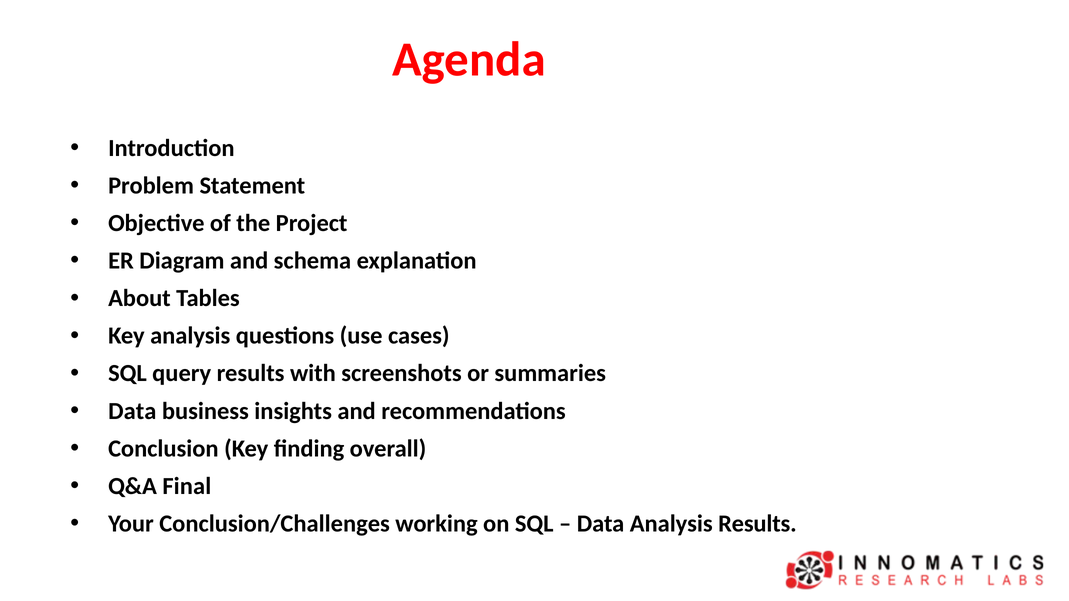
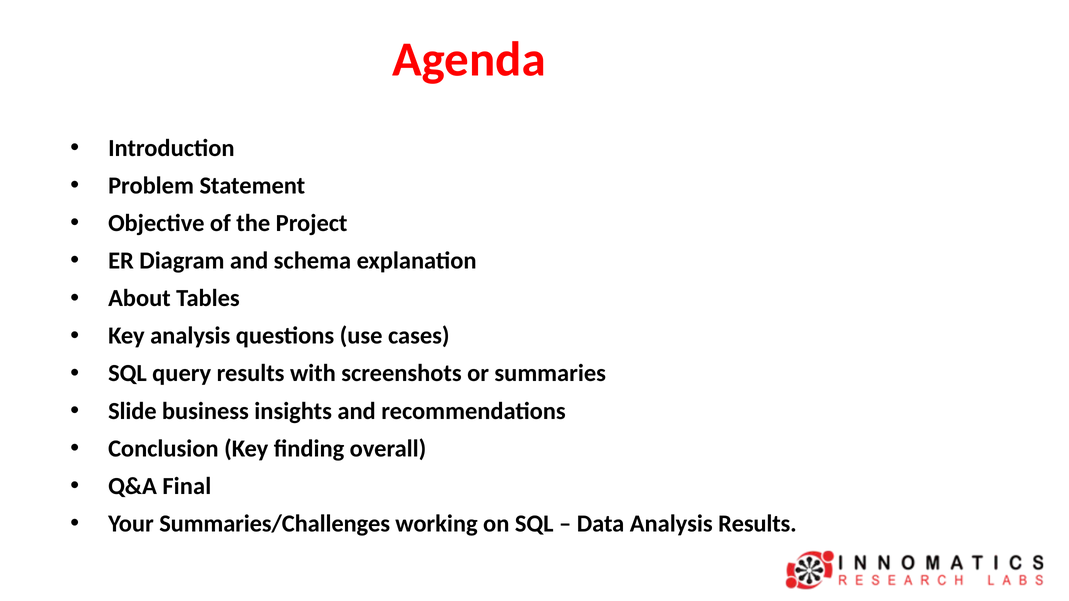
Data at (132, 411): Data -> Slide
Conclusion/Challenges: Conclusion/Challenges -> Summaries/Challenges
